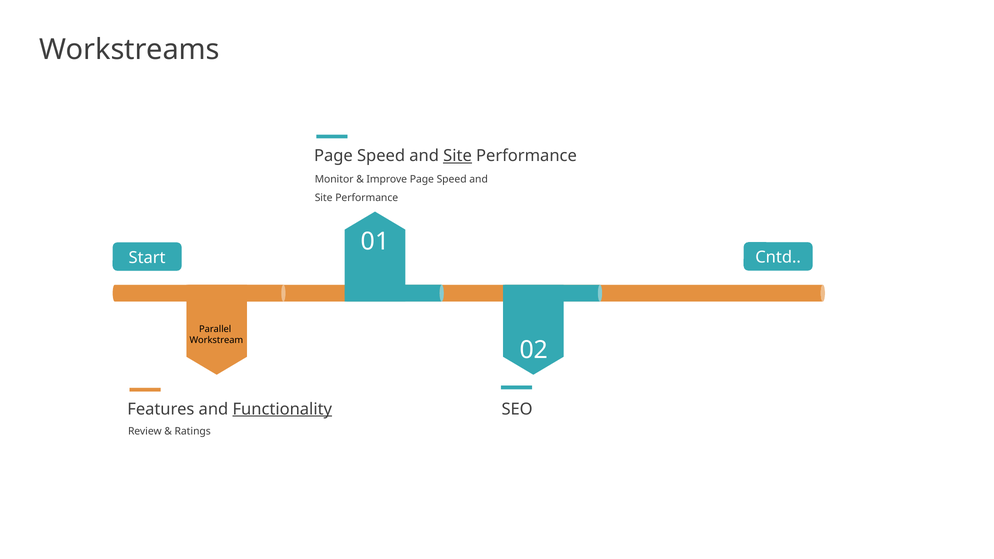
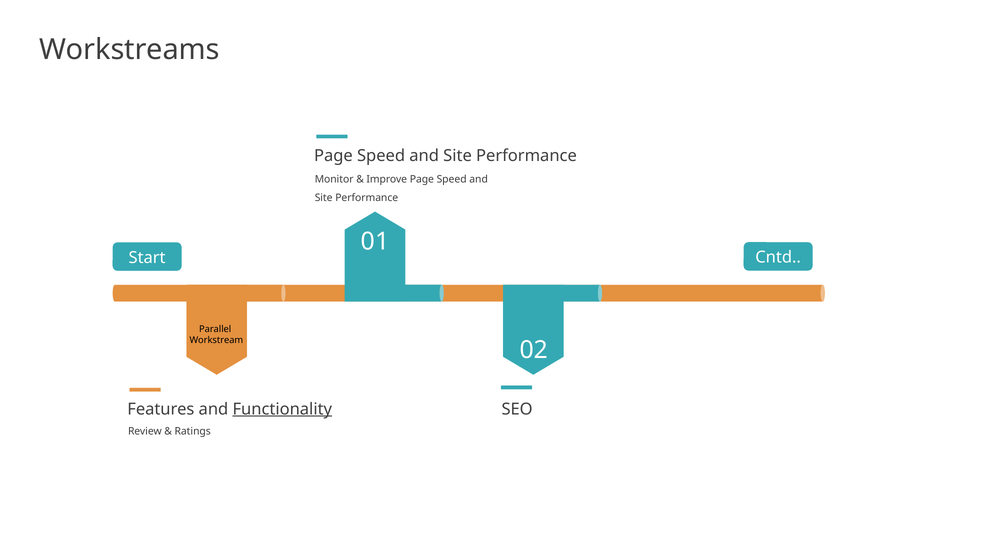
Site at (458, 156) underline: present -> none
